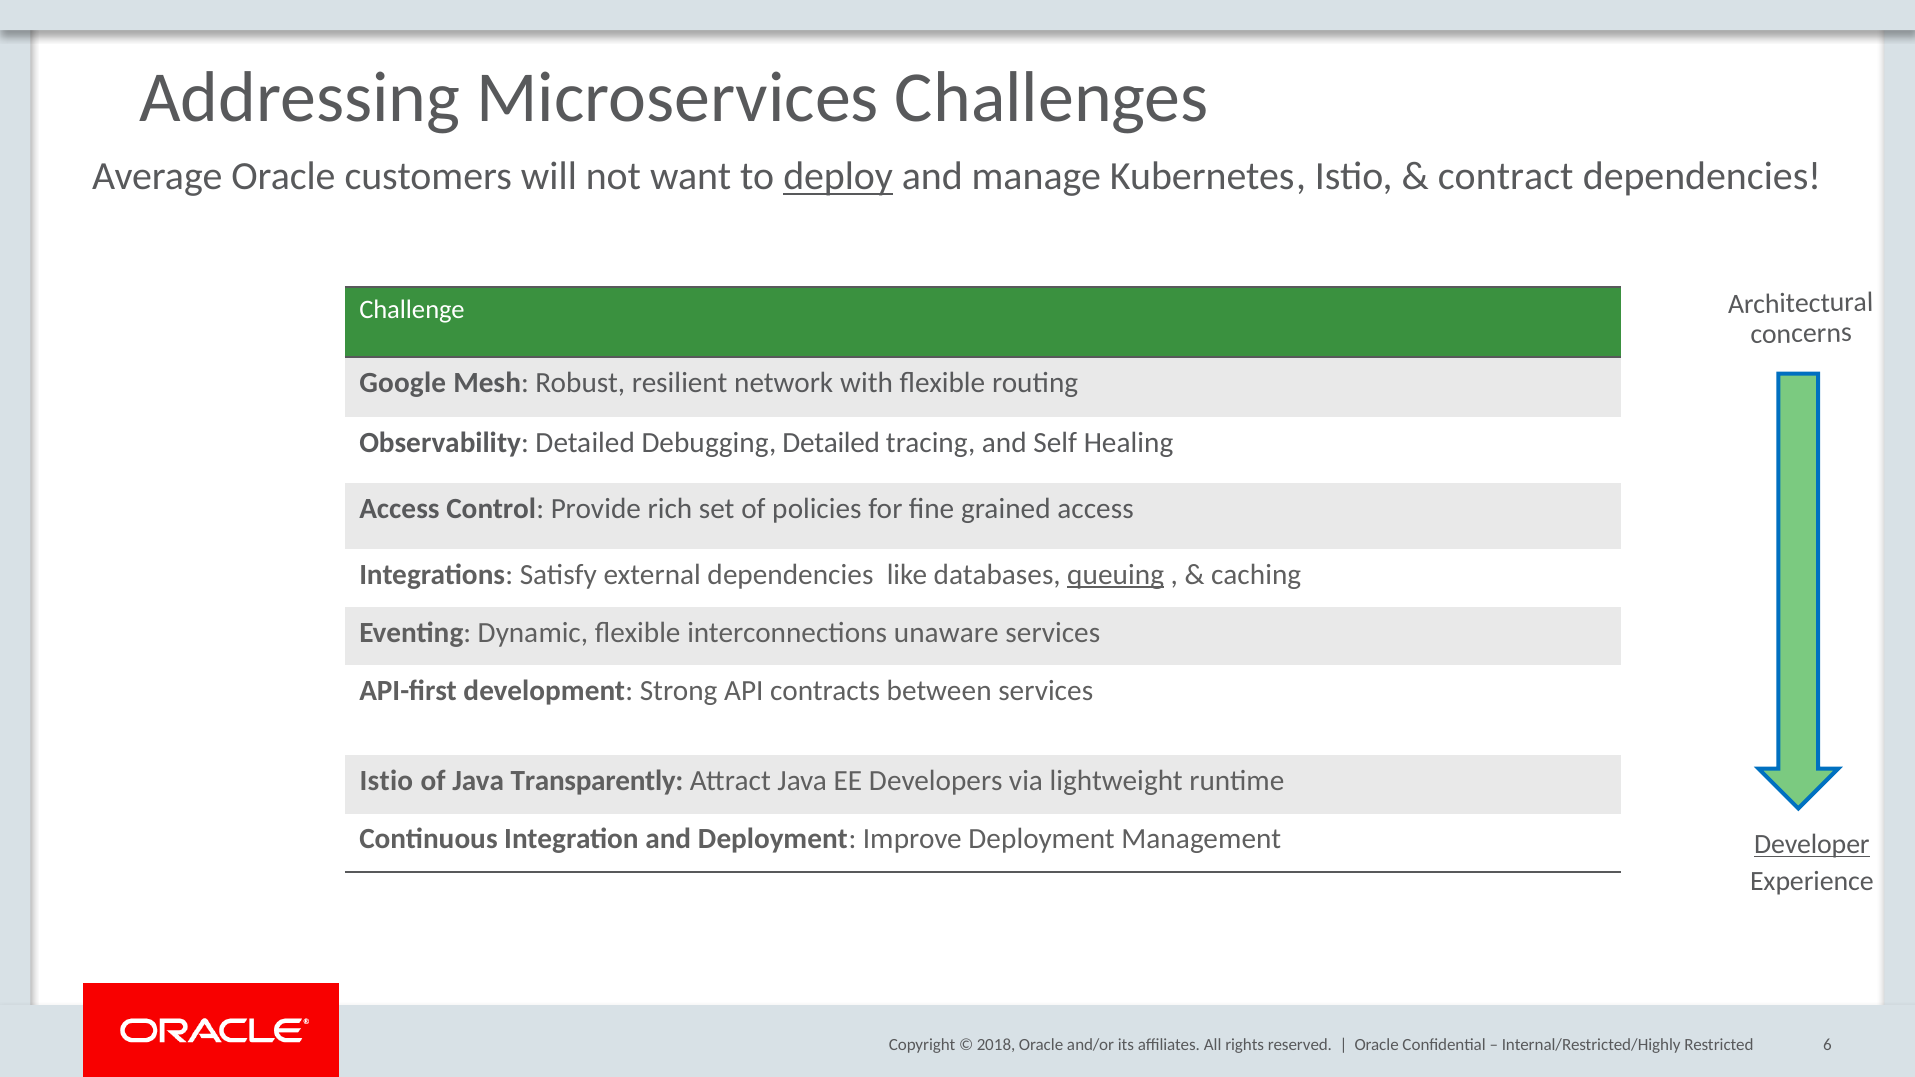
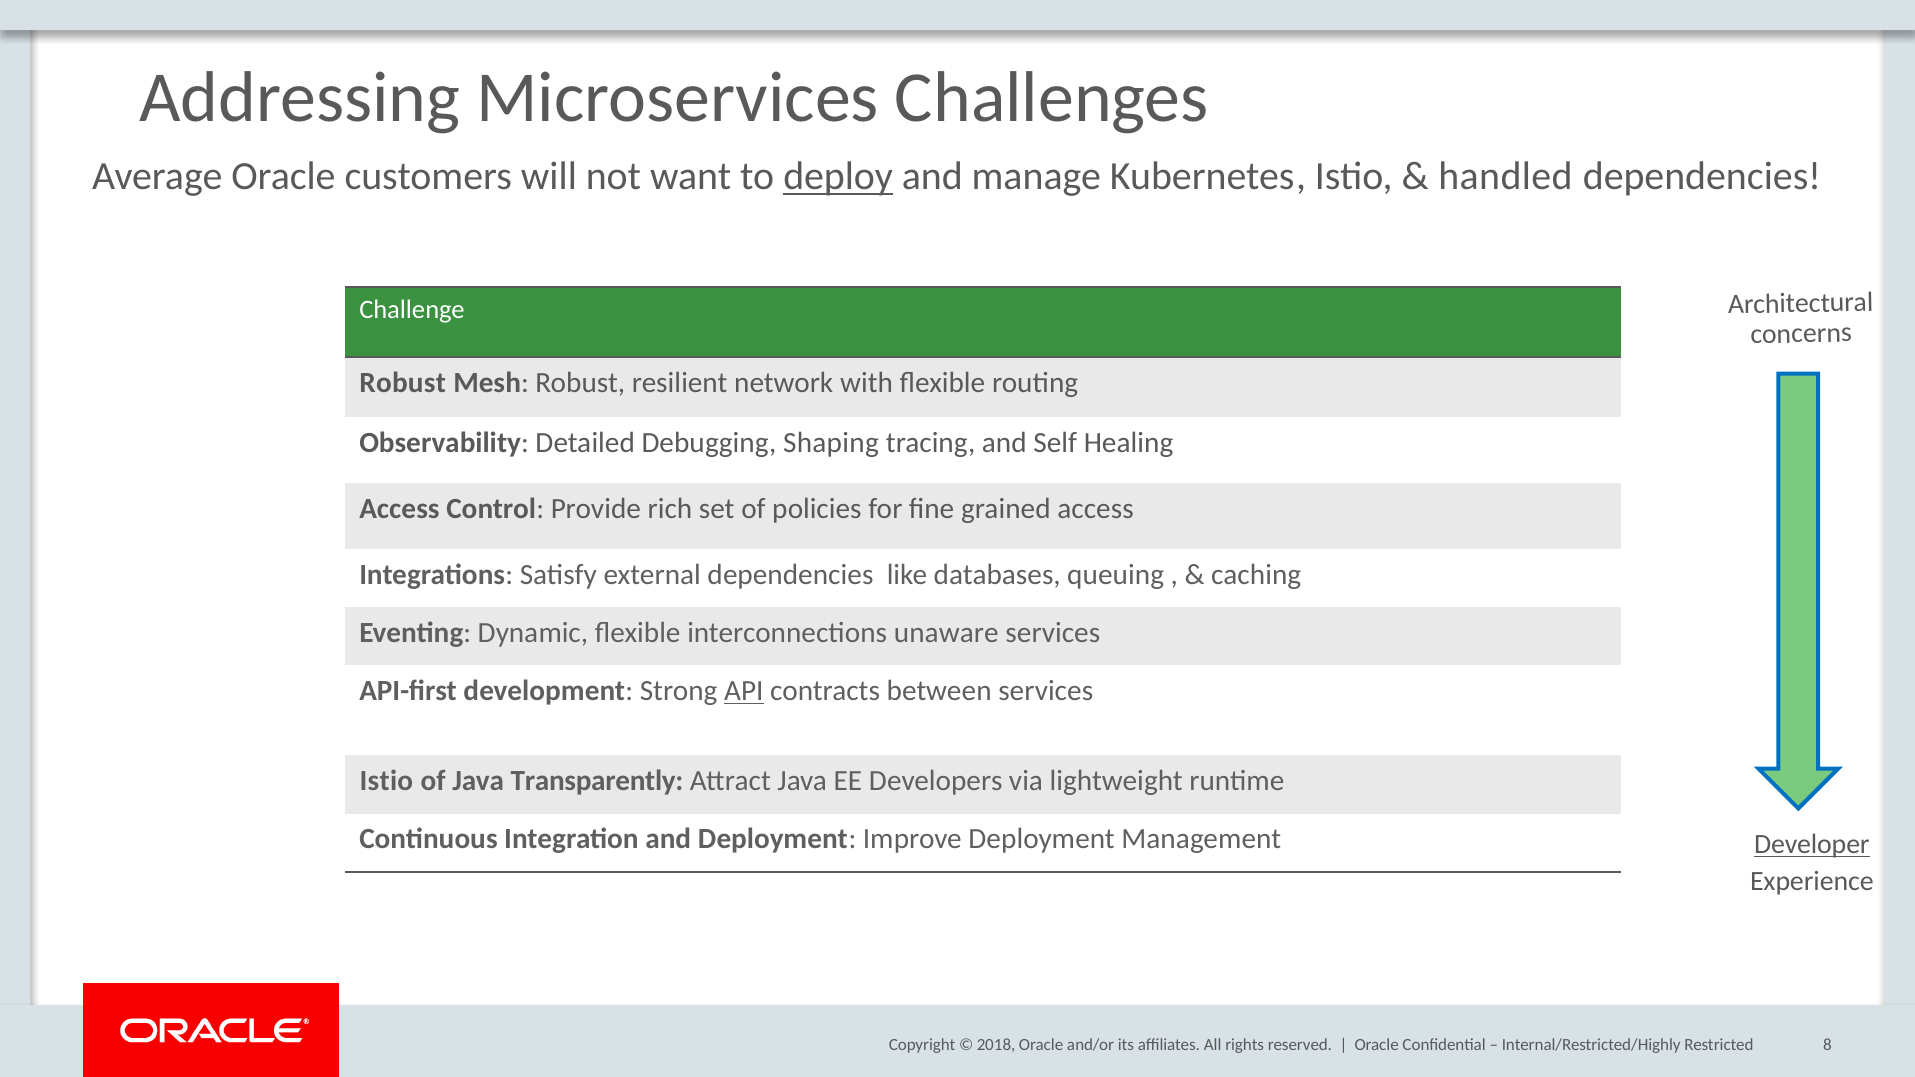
contract: contract -> handled
Google at (403, 383): Google -> Robust
Debugging Detailed: Detailed -> Shaping
queuing underline: present -> none
API underline: none -> present
6: 6 -> 8
